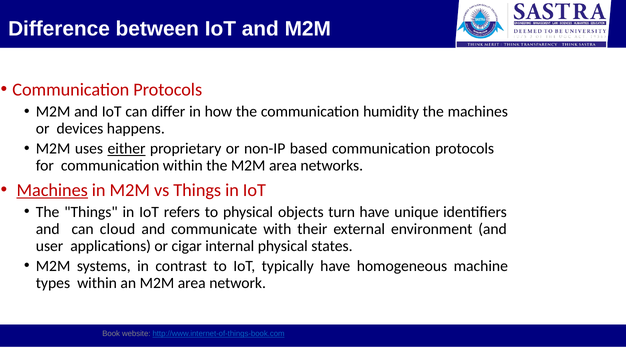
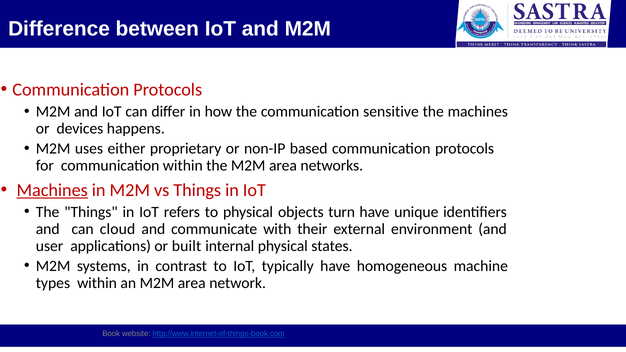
humidity: humidity -> sensitive
either underline: present -> none
cigar: cigar -> built
